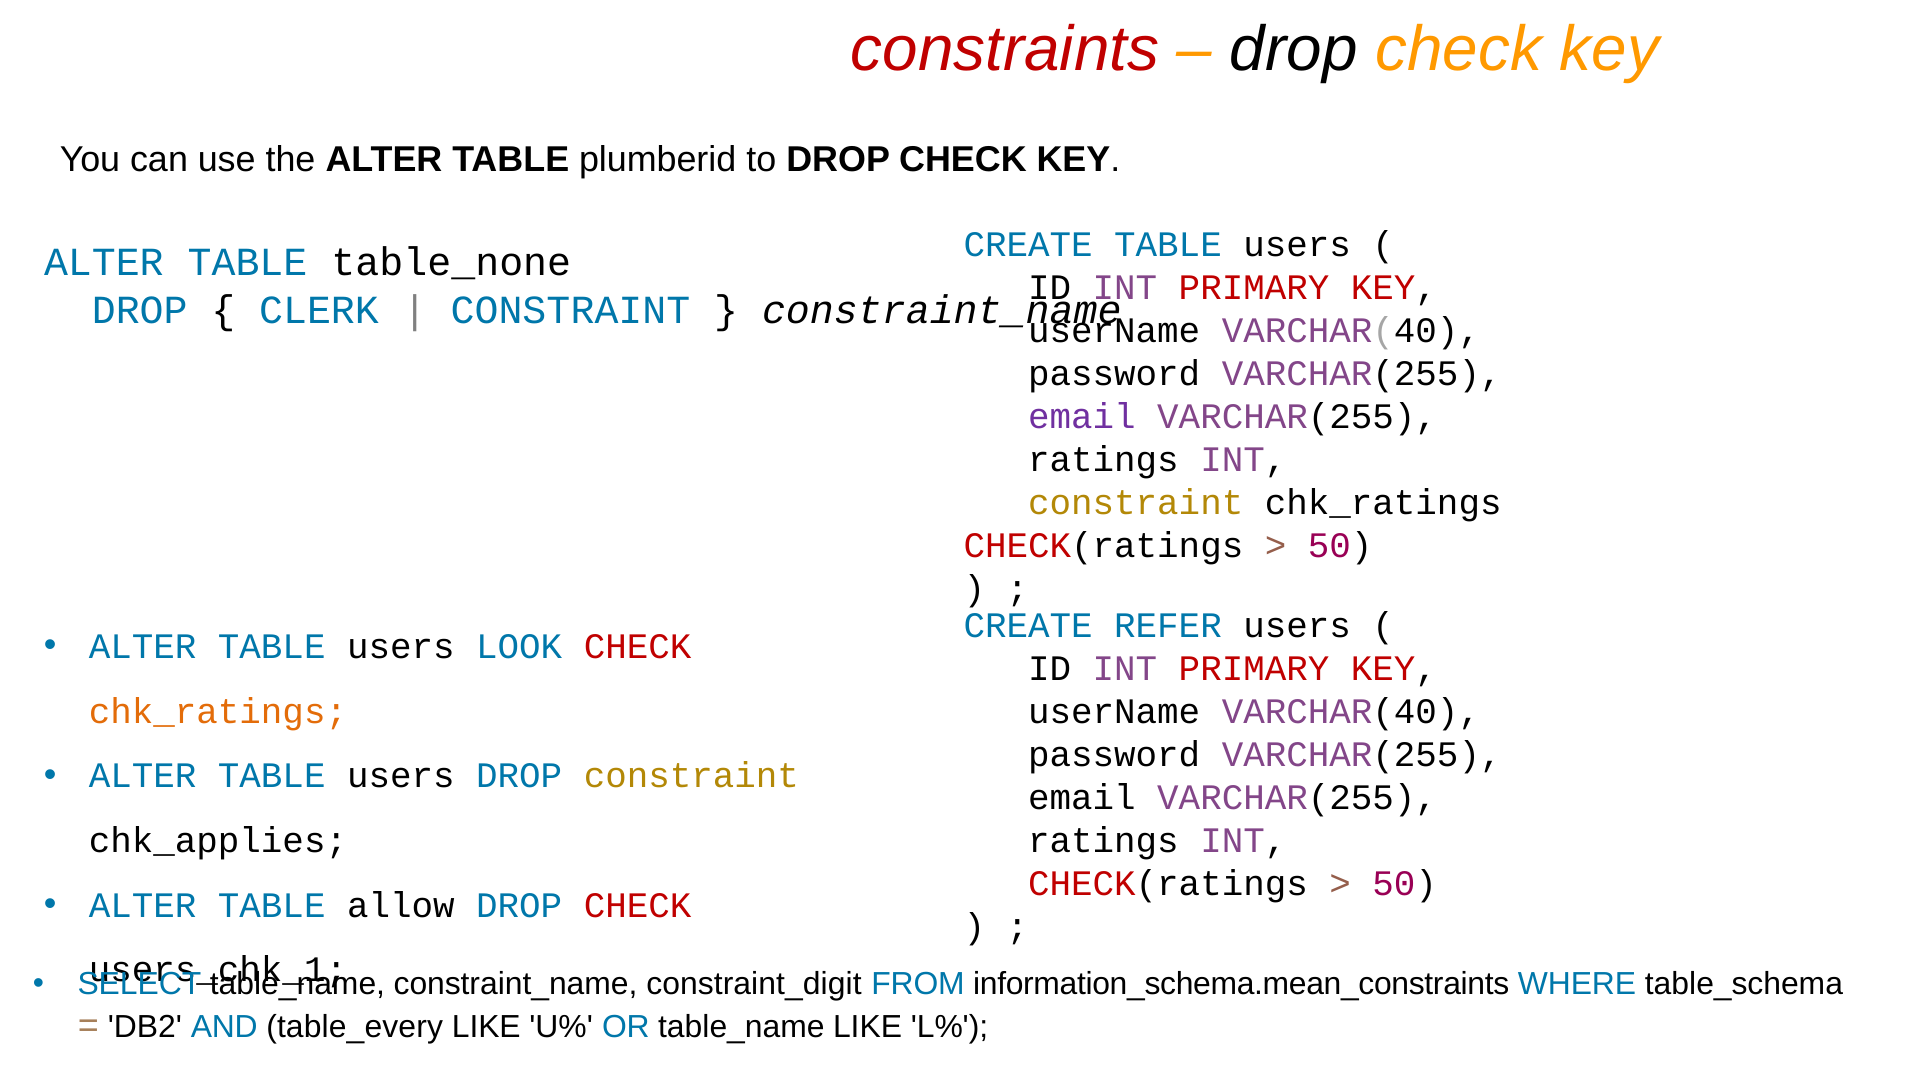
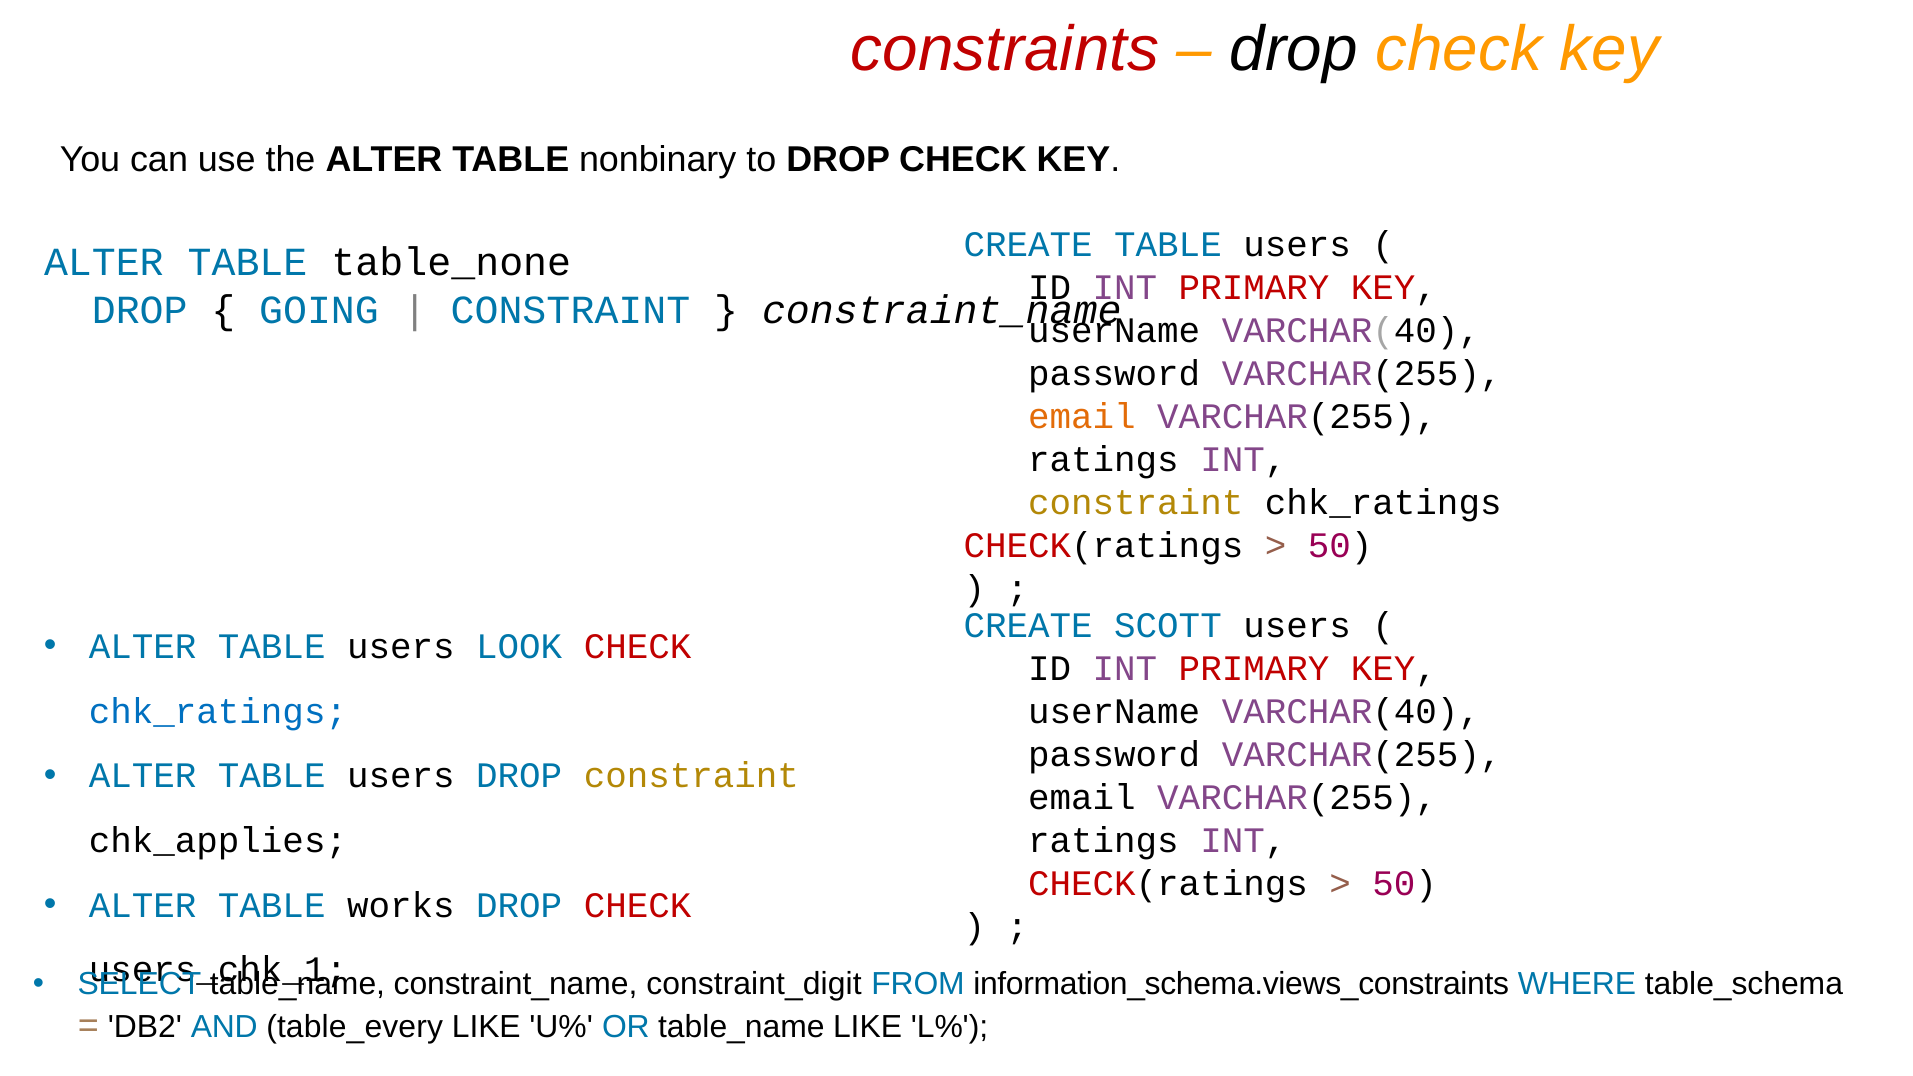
plumberid: plumberid -> nonbinary
CLERK: CLERK -> GOING
email at (1082, 416) colour: purple -> orange
REFER: REFER -> SCOTT
chk_ratings at (218, 712) colour: orange -> blue
allow: allow -> works
information_schema.mean_constraints: information_schema.mean_constraints -> information_schema.views_constraints
